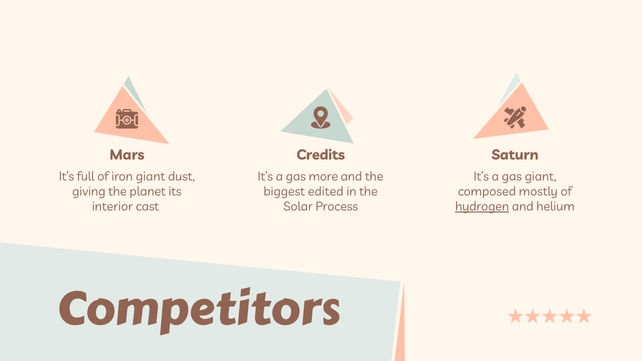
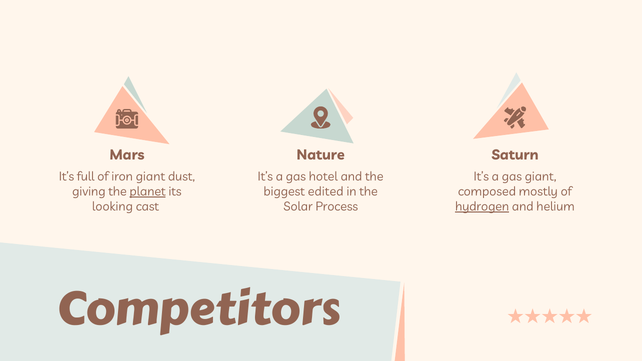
Credits: Credits -> Nature
more: more -> hotel
planet underline: none -> present
interior: interior -> looking
